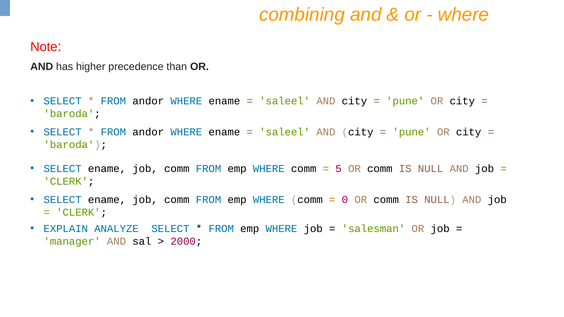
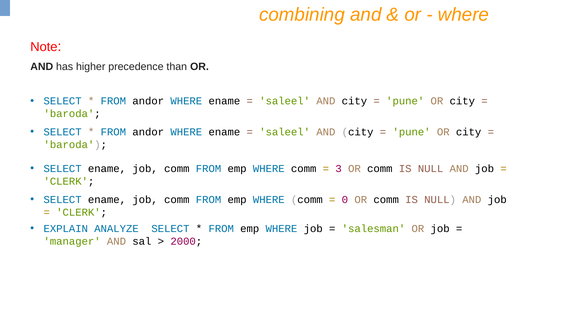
5: 5 -> 3
